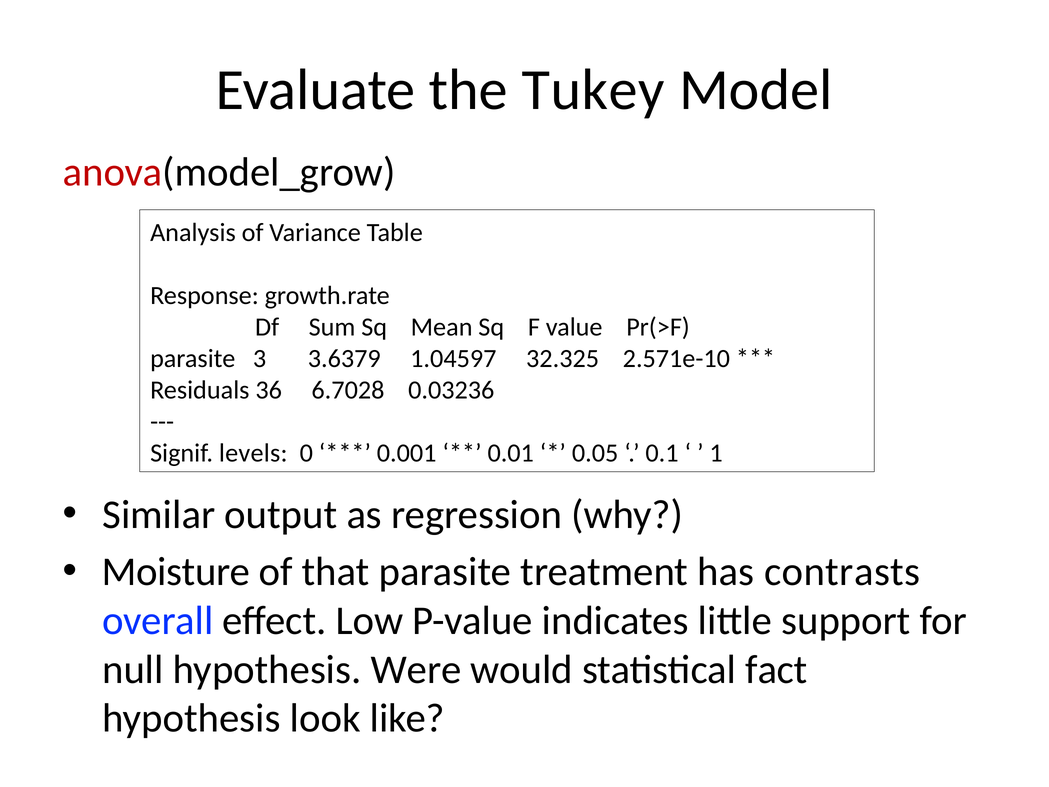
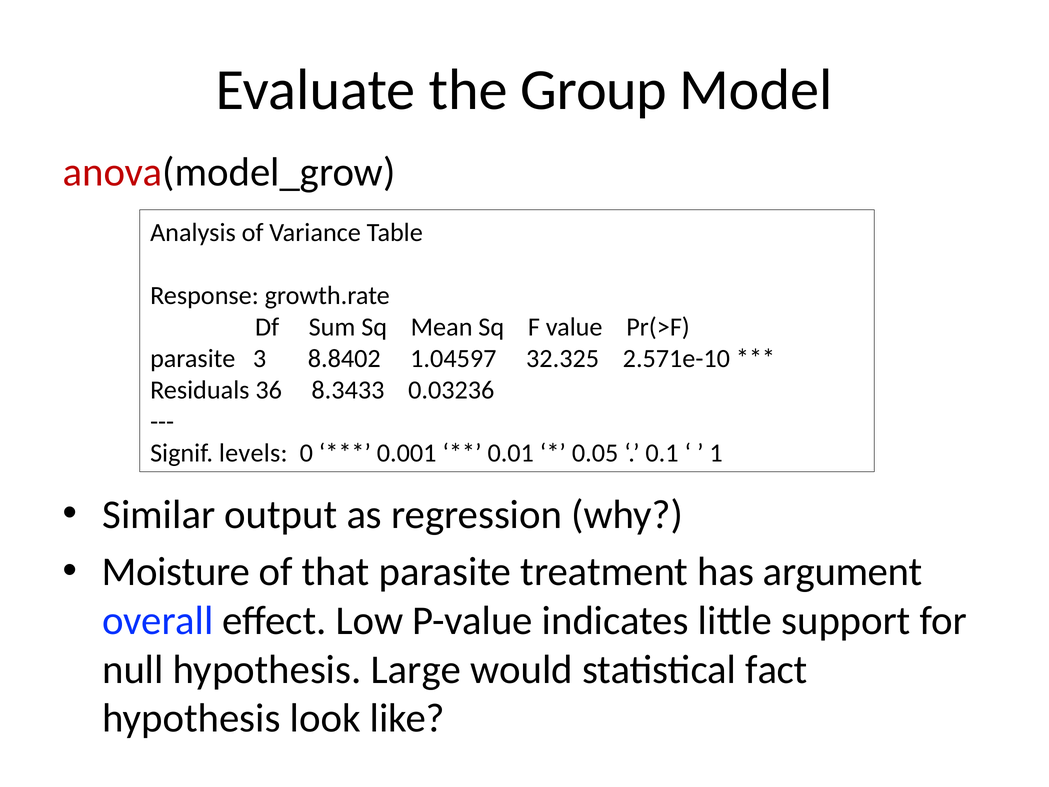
Tukey: Tukey -> Group
3.6379: 3.6379 -> 8.8402
6.7028: 6.7028 -> 8.3433
contrasts: contrasts -> argument
Were: Were -> Large
